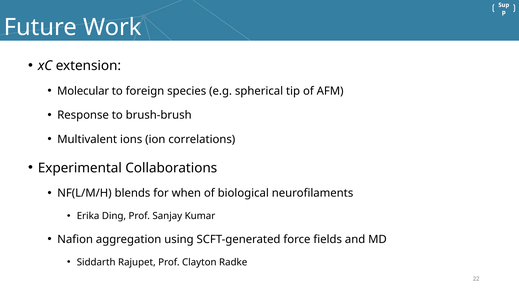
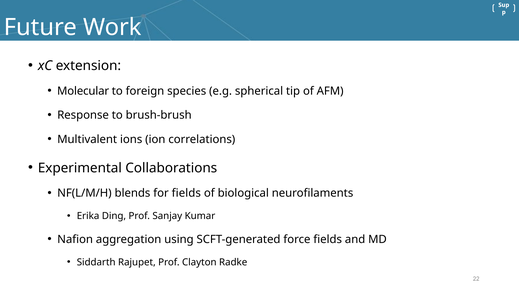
for when: when -> fields
